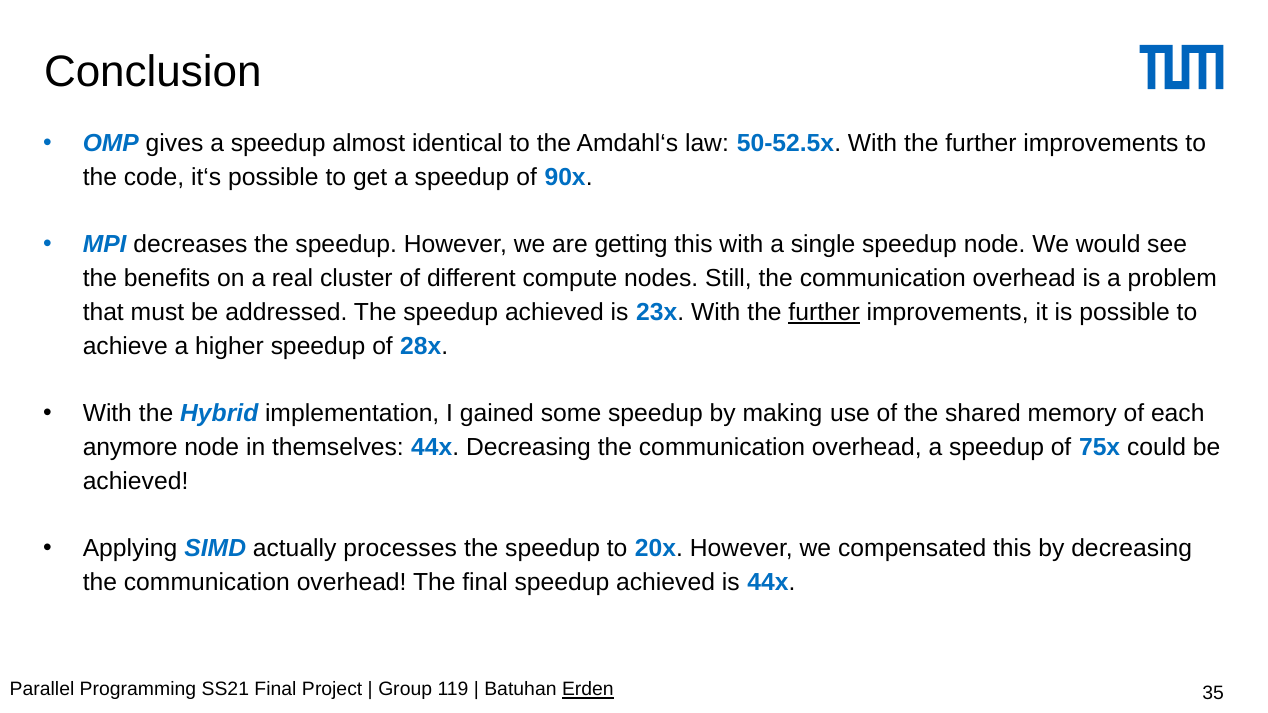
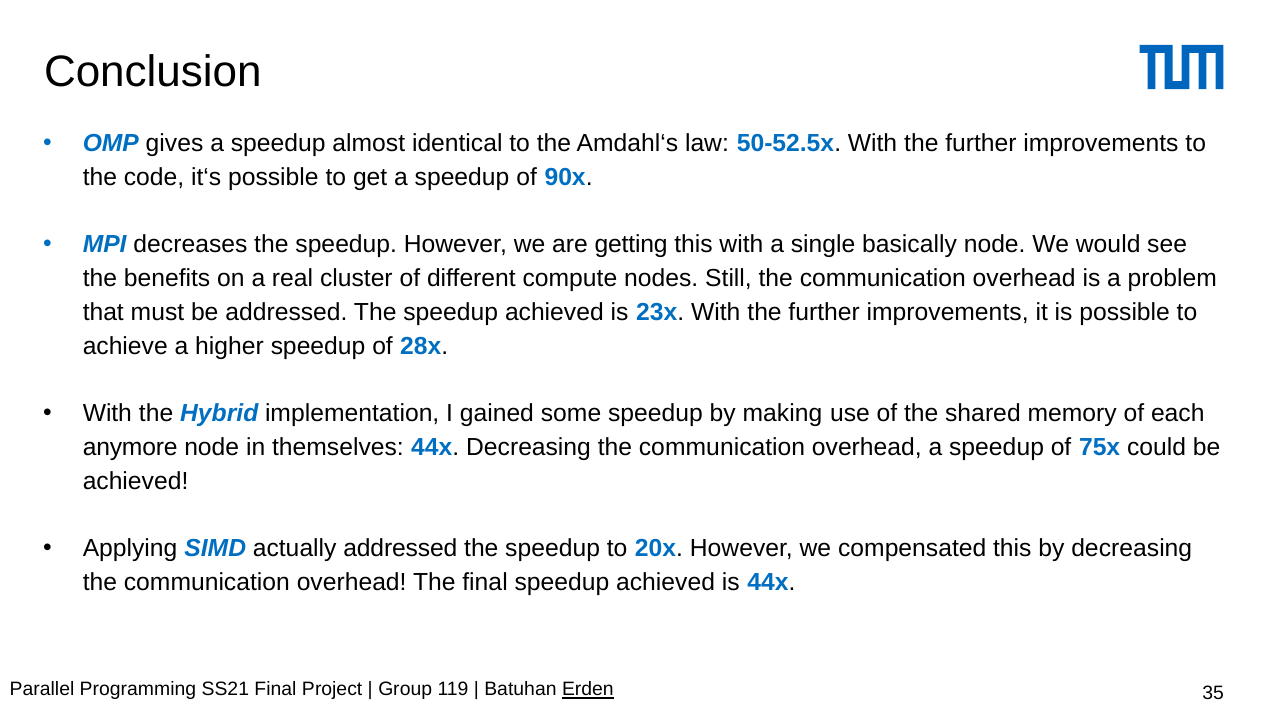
single speedup: speedup -> basically
further at (824, 312) underline: present -> none
actually processes: processes -> addressed
